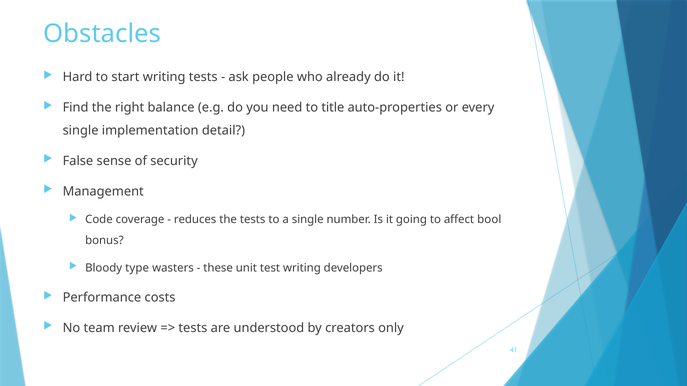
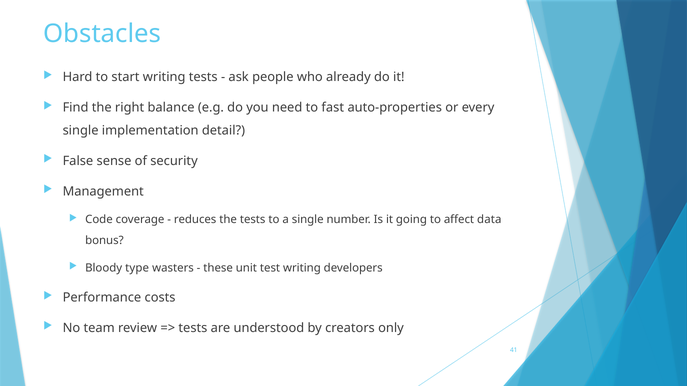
title: title -> fast
bool: bool -> data
